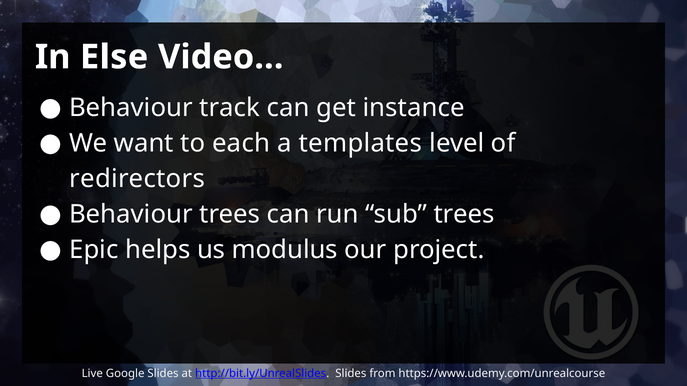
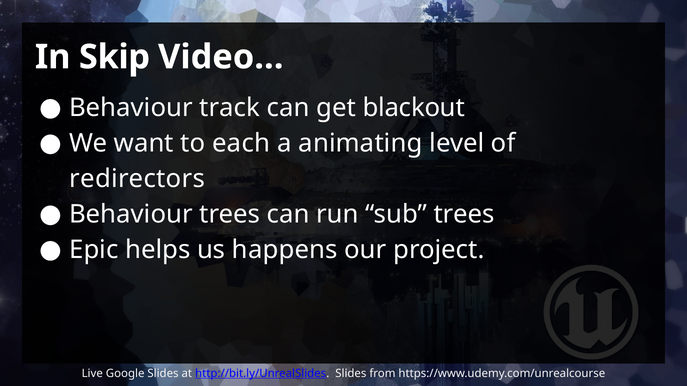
Else: Else -> Skip
instance: instance -> blackout
templates: templates -> animating
modulus: modulus -> happens
